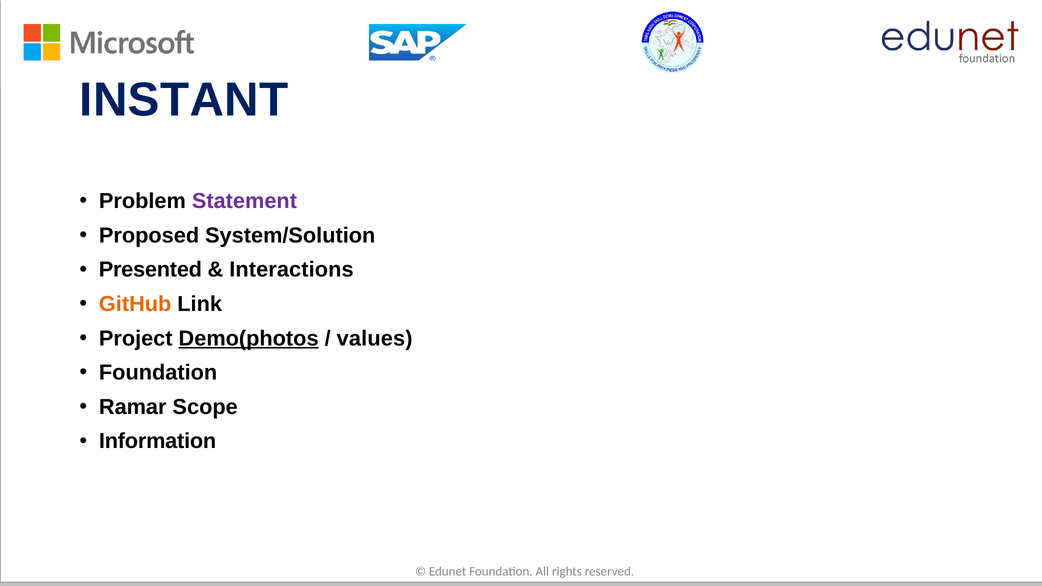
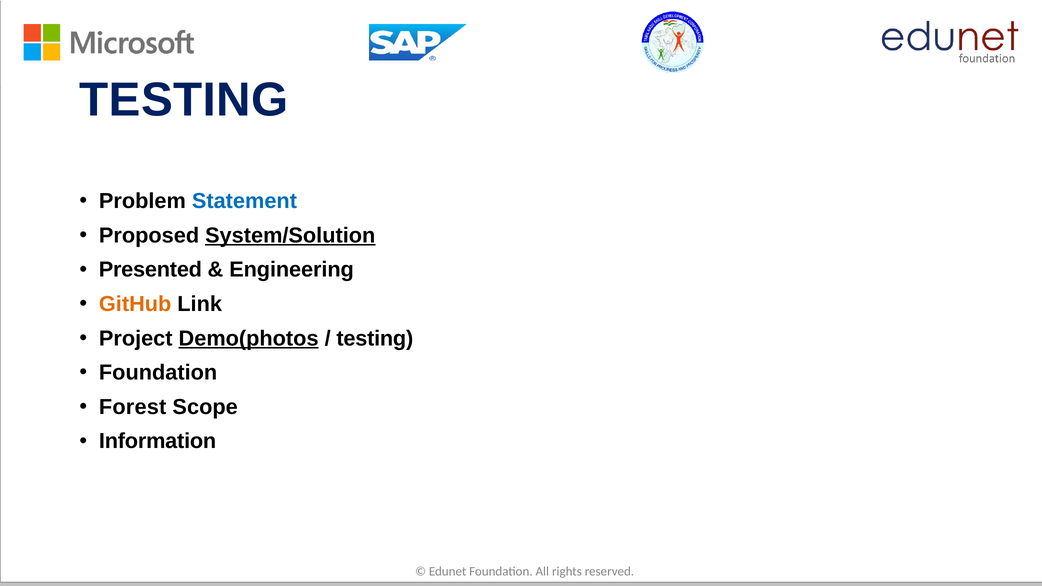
INSTANT at (184, 100): INSTANT -> TESTING
Statement colour: purple -> blue
System/Solution underline: none -> present
Interactions: Interactions -> Engineering
values at (375, 338): values -> testing
Ramar: Ramar -> Forest
